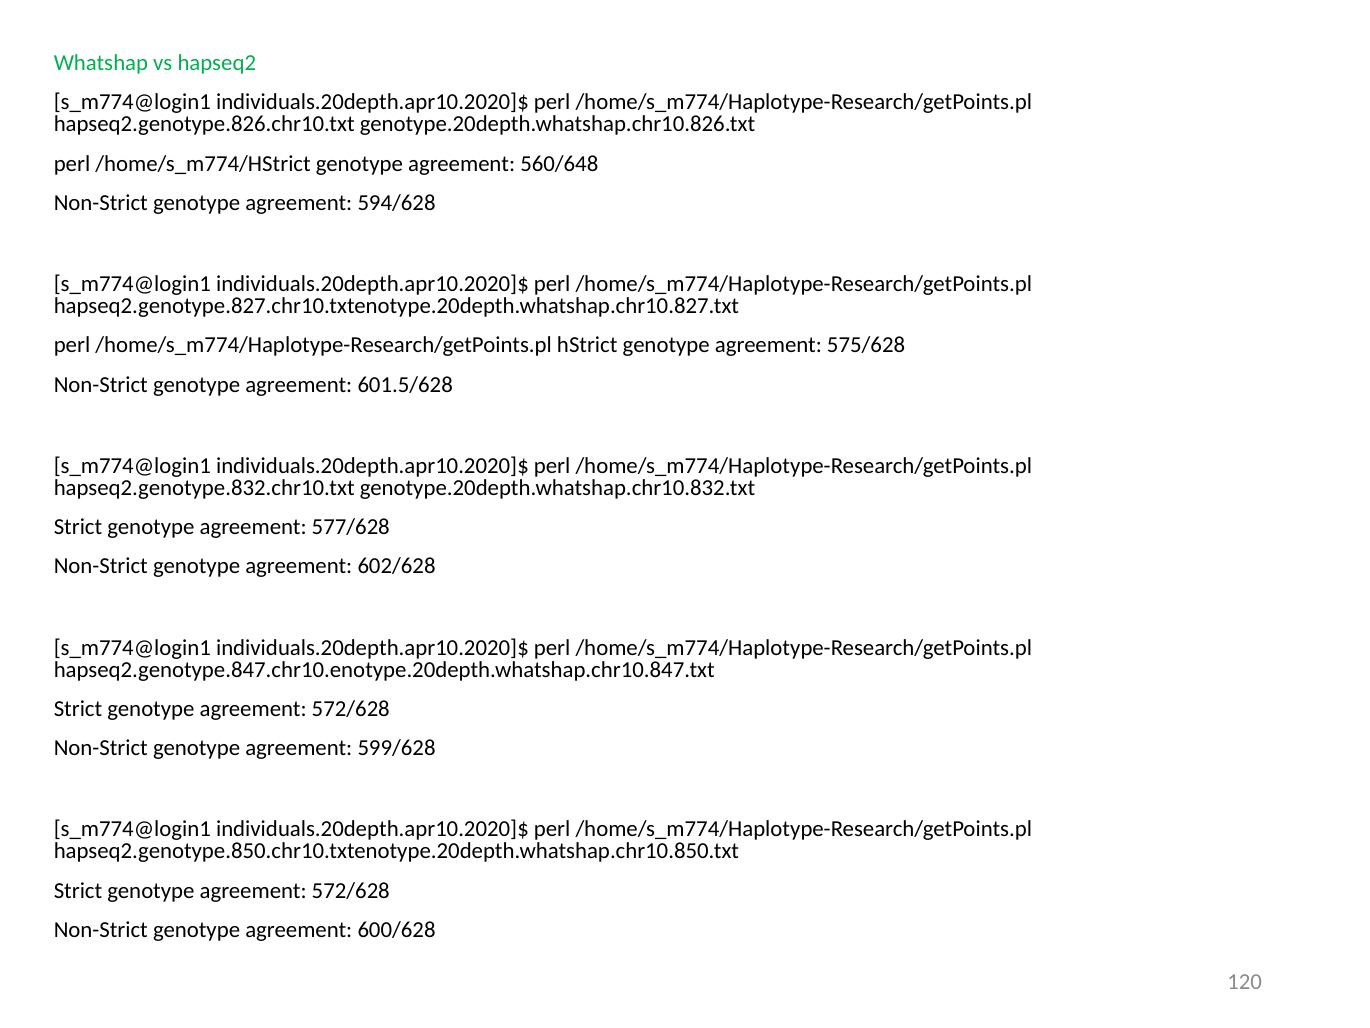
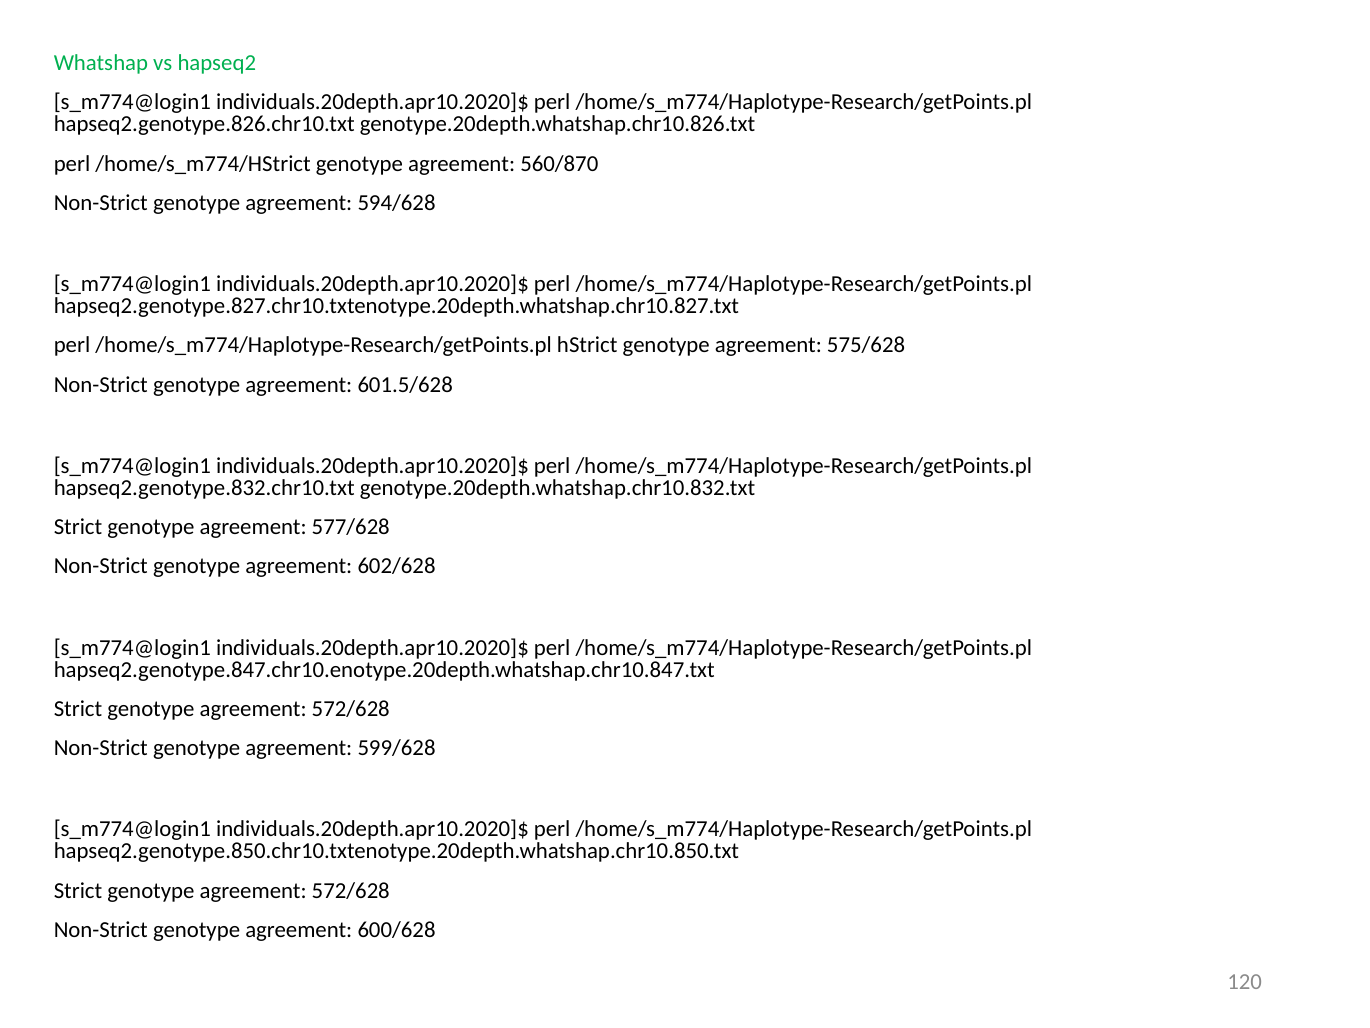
560/648: 560/648 -> 560/870
